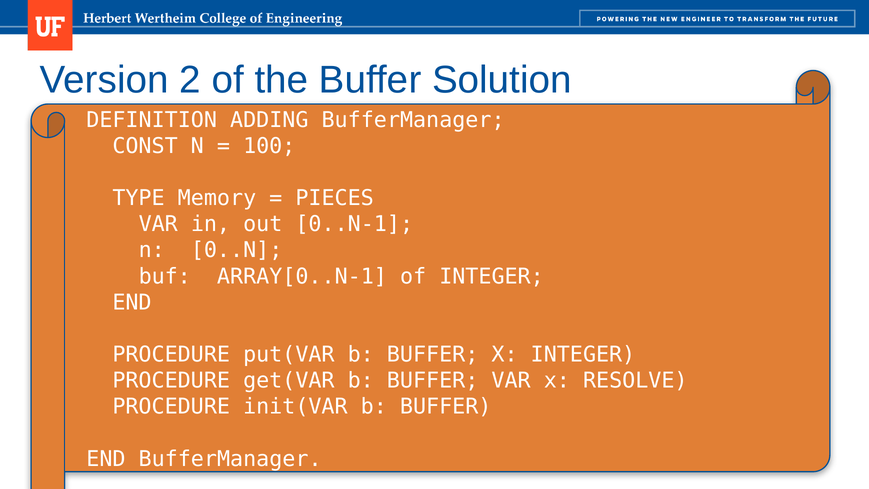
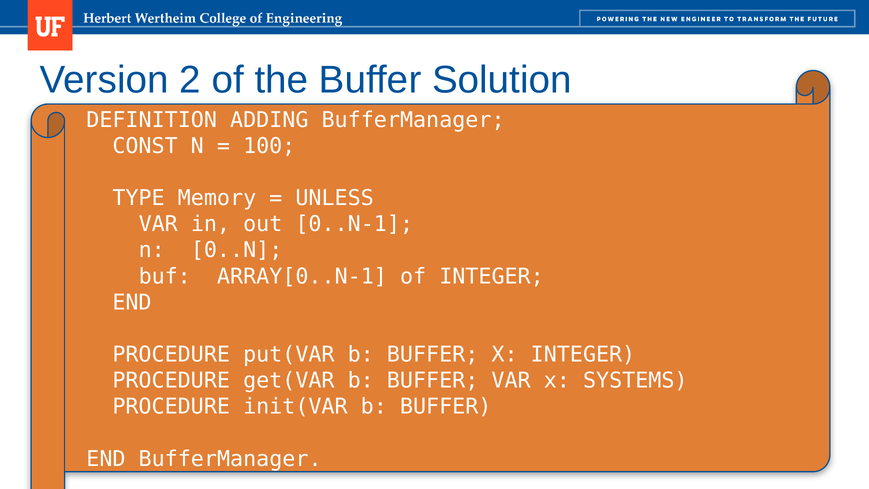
PIECES: PIECES -> UNLESS
RESOLVE: RESOLVE -> SYSTEMS
